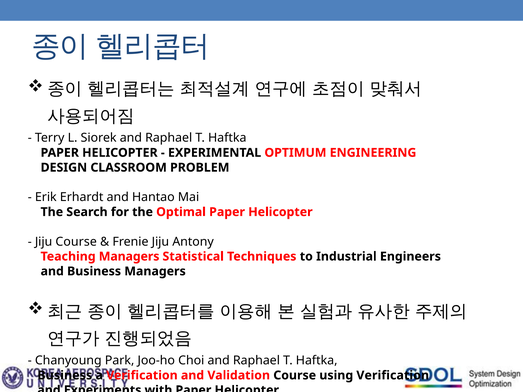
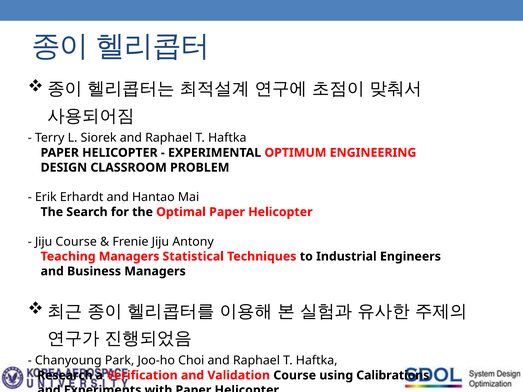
Business at (65, 376): Business -> Research
using Verification: Verification -> Calibrations
